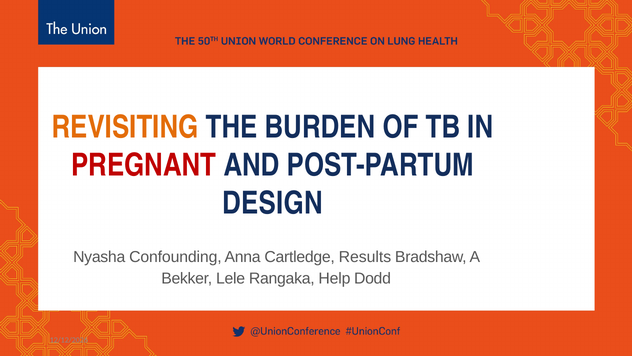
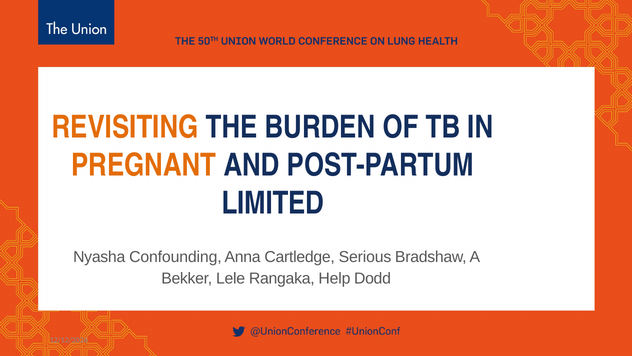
PREGNANT colour: red -> orange
DESIGN: DESIGN -> LIMITED
Results: Results -> Serious
